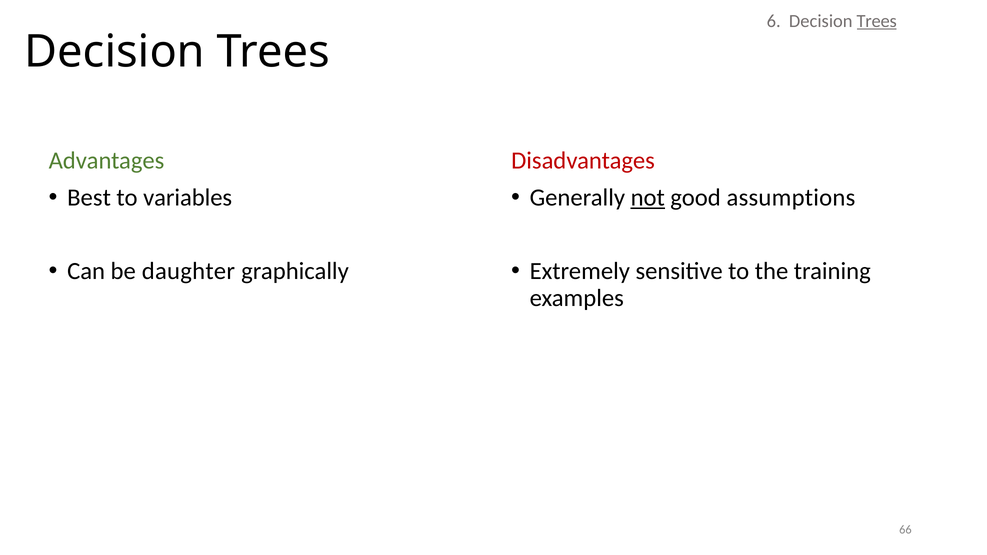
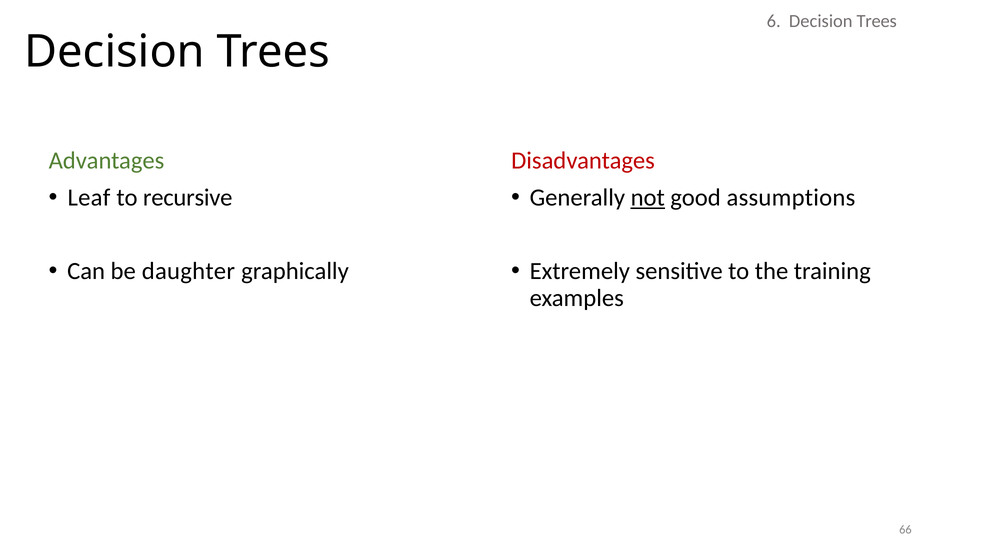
Trees at (877, 21) underline: present -> none
Best: Best -> Leaf
variables: variables -> recursive
